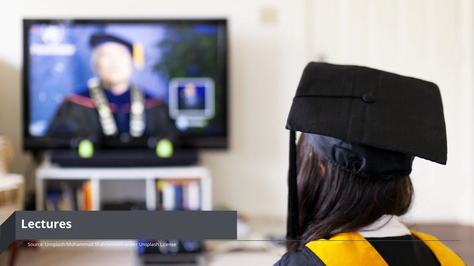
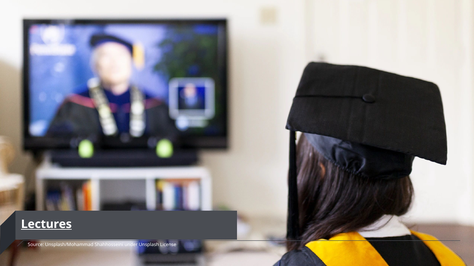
Lectures underline: none -> present
